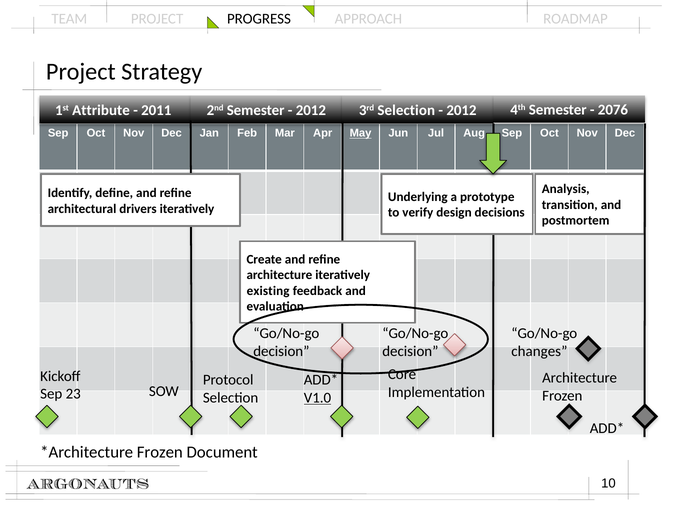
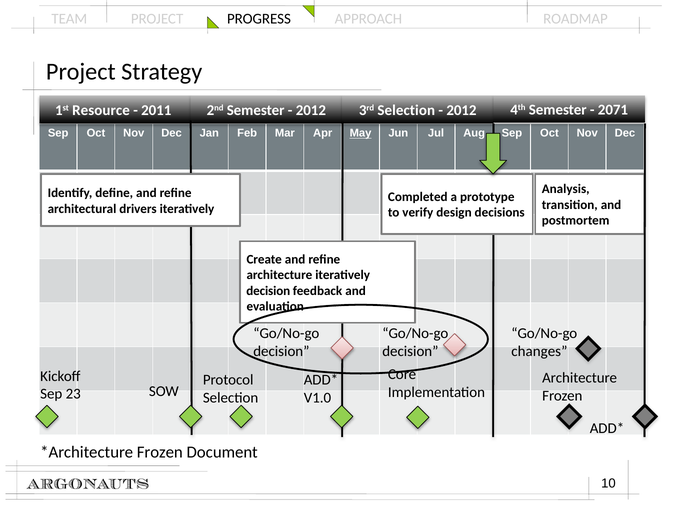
Attribute: Attribute -> Resource
2076: 2076 -> 2071
Underlying: Underlying -> Completed
existing at (268, 291): existing -> decision
V1.0 underline: present -> none
